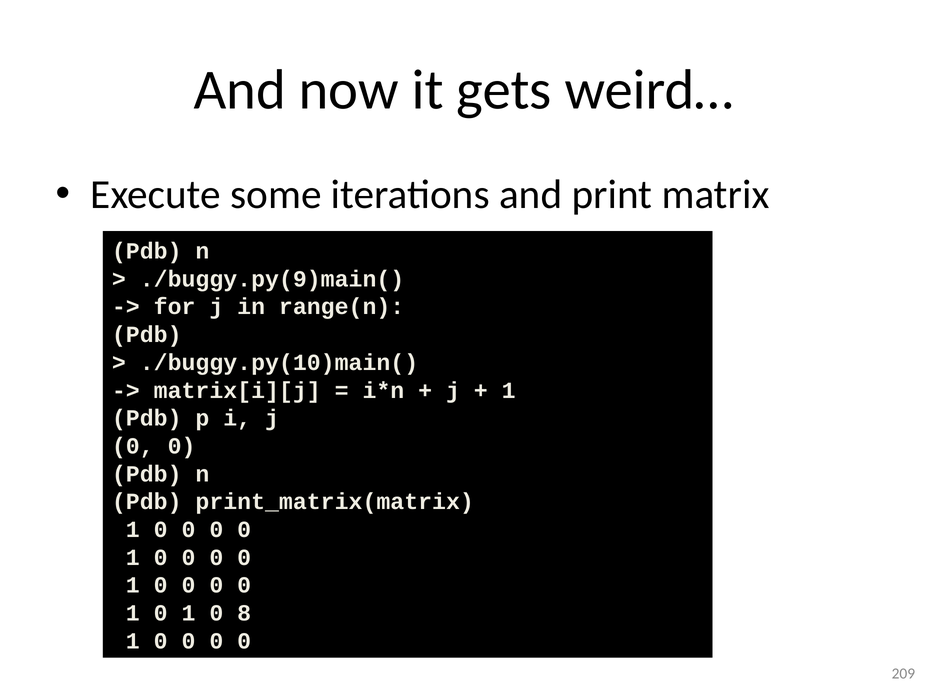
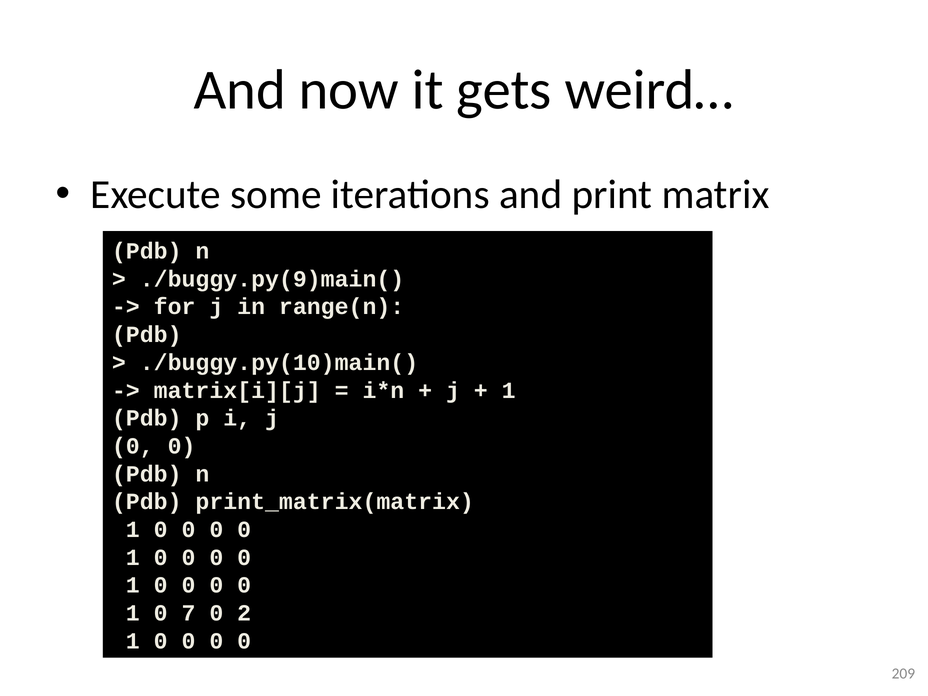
1 0 1: 1 -> 7
8: 8 -> 2
